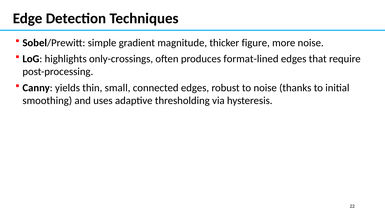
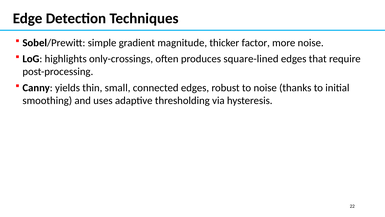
figure: figure -> factor
format-lined: format-lined -> square-lined
